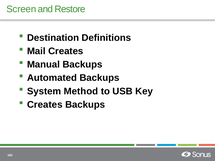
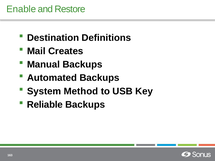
Screen: Screen -> Enable
Creates at (45, 105): Creates -> Reliable
